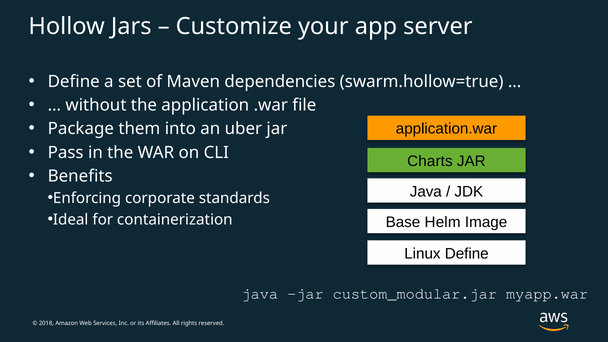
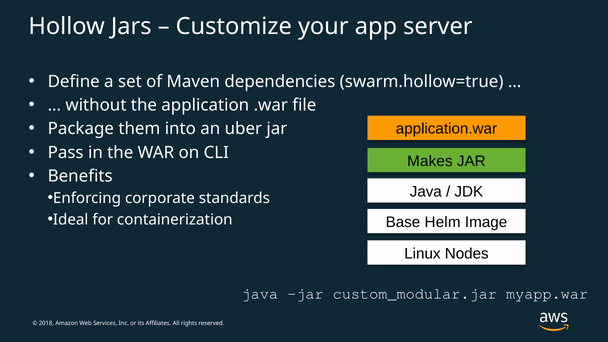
Charts: Charts -> Makes
Linux Define: Define -> Nodes
